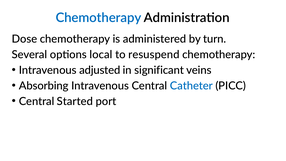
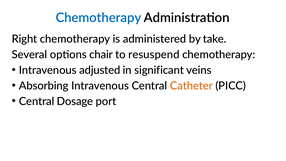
Dose: Dose -> Right
turn: turn -> take
local: local -> chair
Catheter colour: blue -> orange
Started: Started -> Dosage
